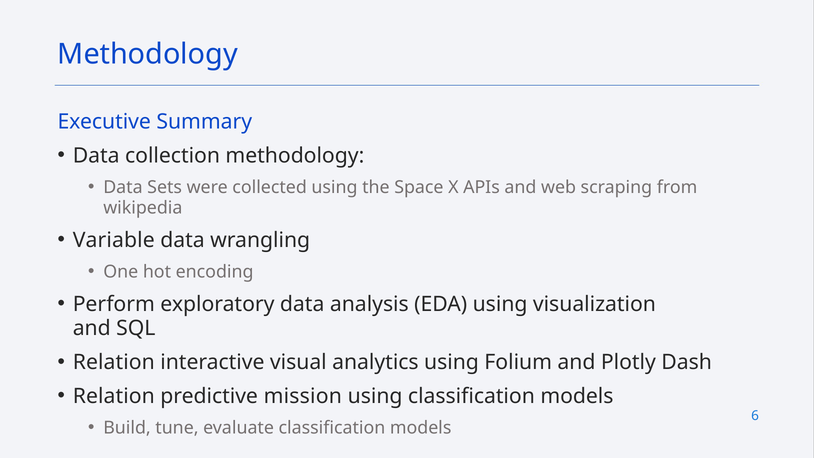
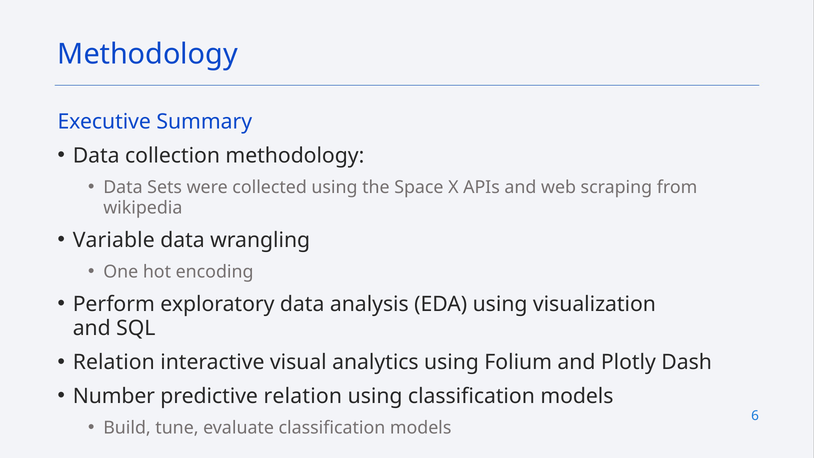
Relation at (114, 396): Relation -> Number
predictive mission: mission -> relation
